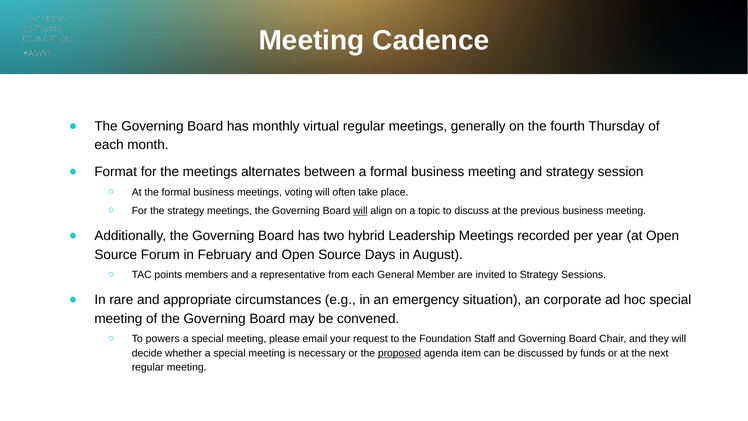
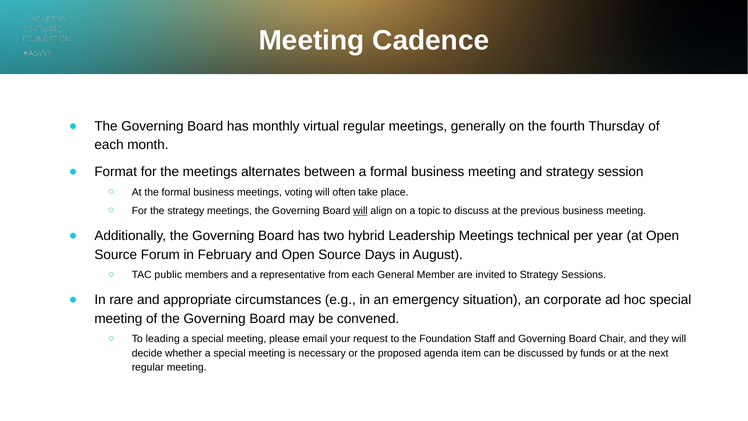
recorded: recorded -> technical
points: points -> public
powers: powers -> leading
proposed underline: present -> none
